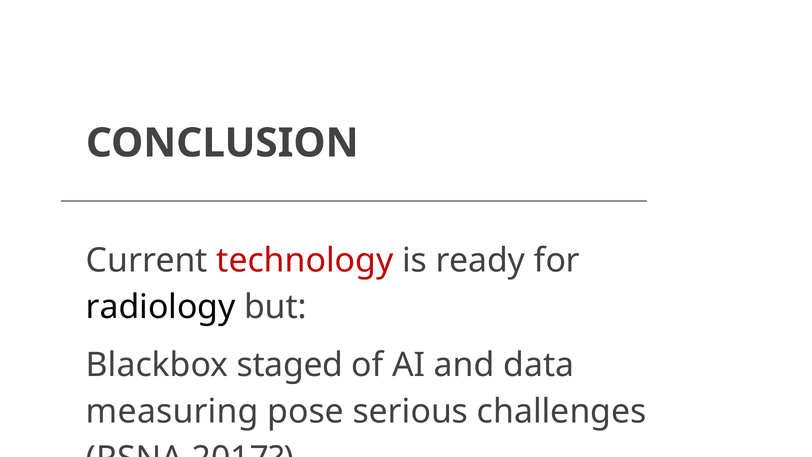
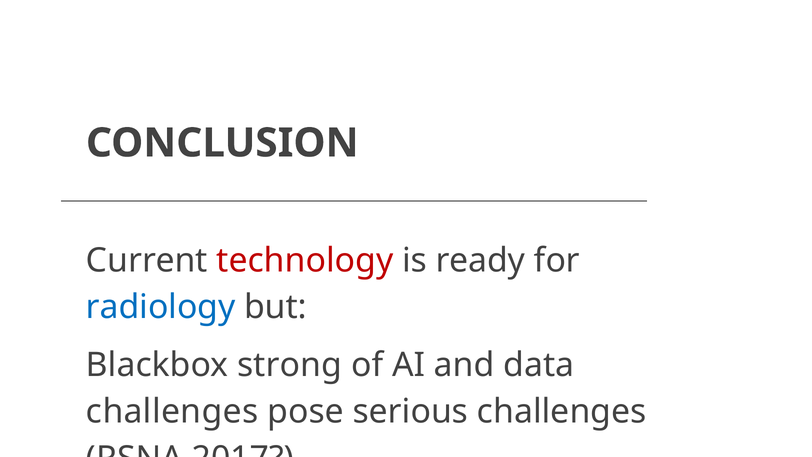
radiology colour: black -> blue
staged: staged -> strong
measuring at (172, 412): measuring -> challenges
